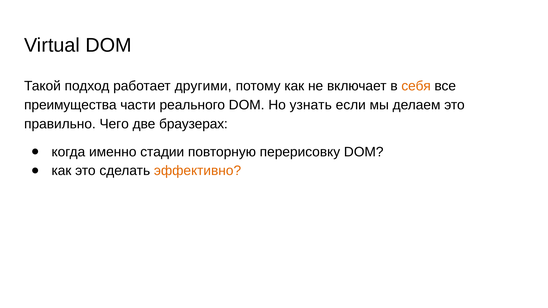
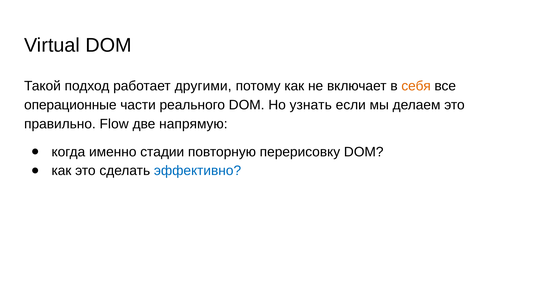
преимущества: преимущества -> операционные
Чего: Чего -> Flow
браузерах: браузерах -> напрямую
эффективно colour: orange -> blue
